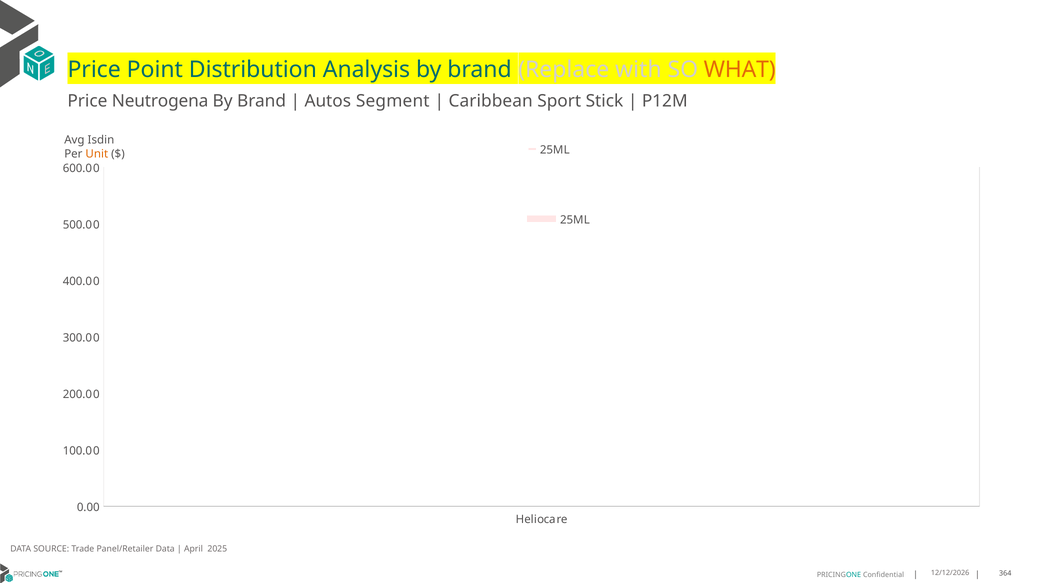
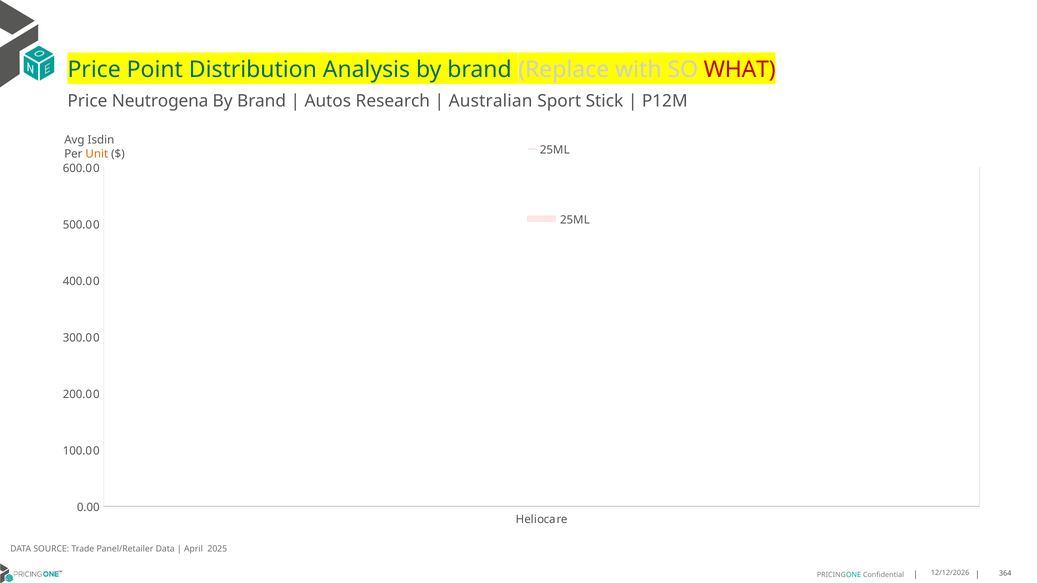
WHAT colour: orange -> red
Segment: Segment -> Research
Caribbean: Caribbean -> Australian
